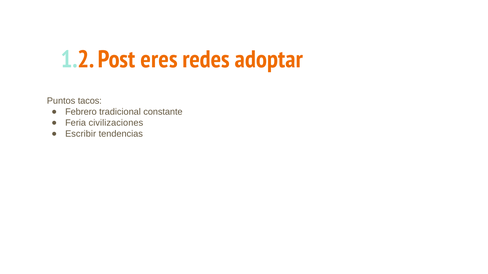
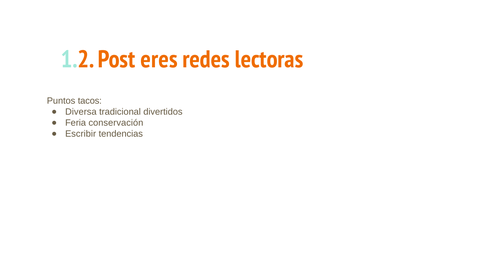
adoptar: adoptar -> lectoras
Febrero: Febrero -> Diversa
constante: constante -> divertidos
civilizaciones: civilizaciones -> conservación
